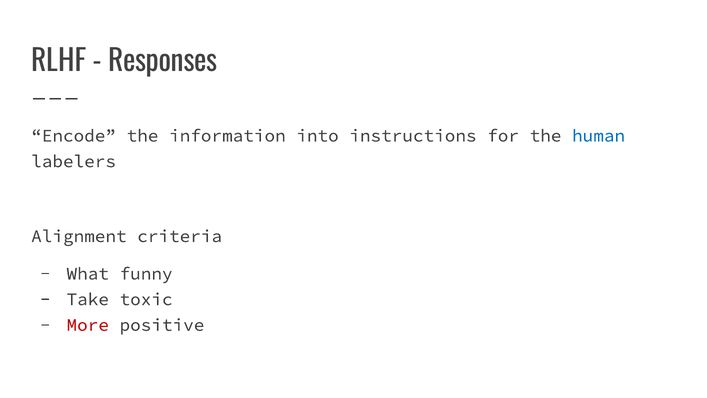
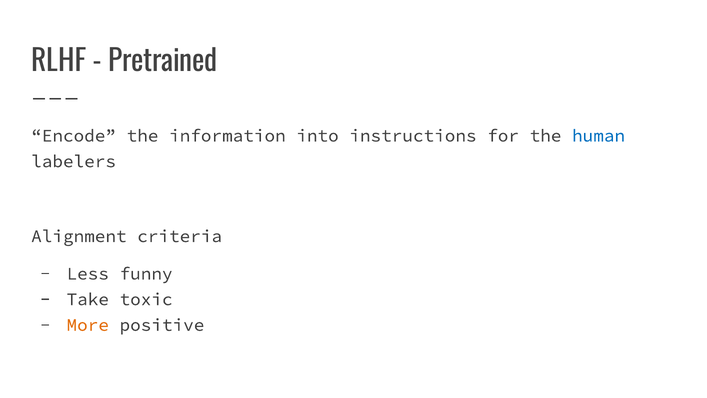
Responses: Responses -> Pretrained
What: What -> Less
More colour: red -> orange
